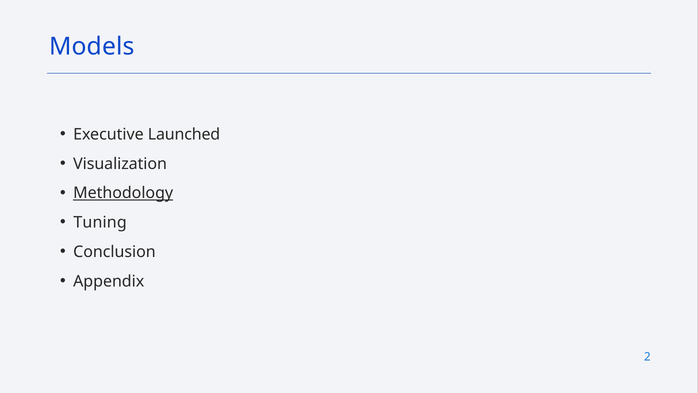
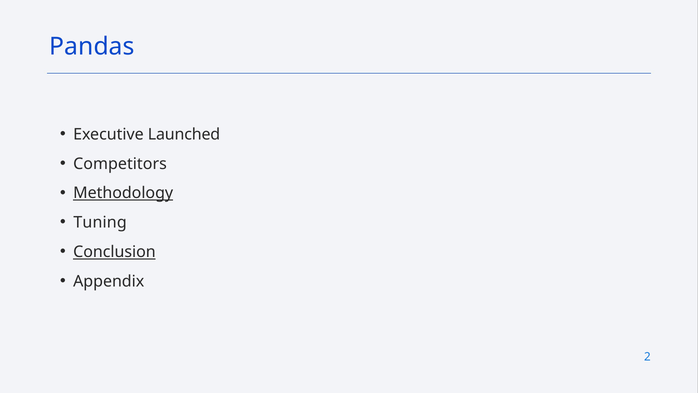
Models: Models -> Pandas
Visualization: Visualization -> Competitors
Conclusion underline: none -> present
